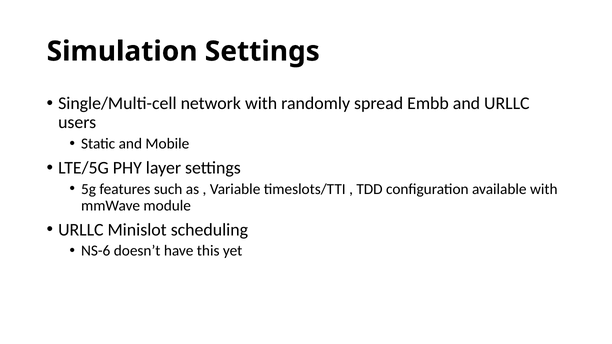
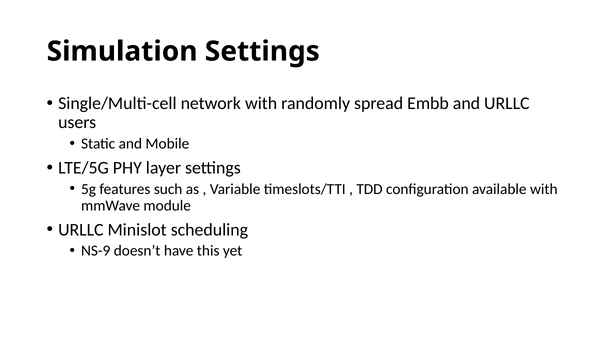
NS-6: NS-6 -> NS-9
